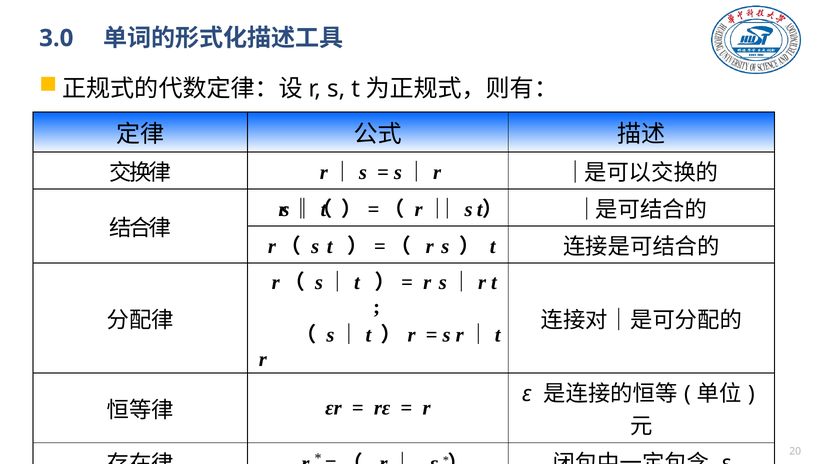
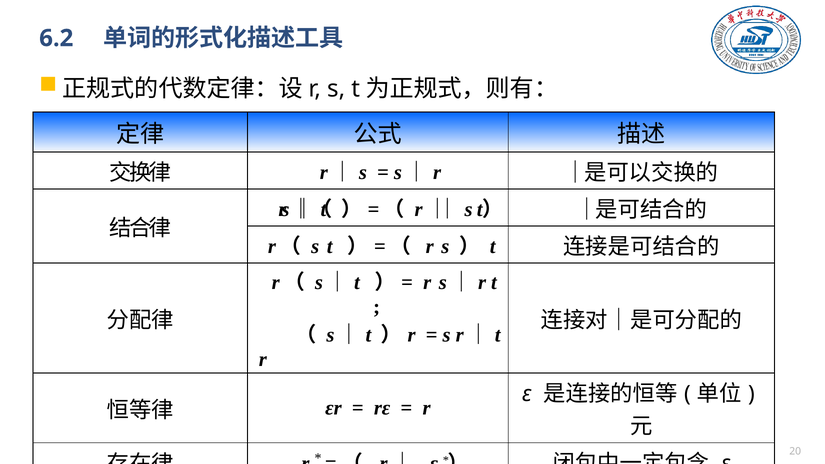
3.0: 3.0 -> 6.2
